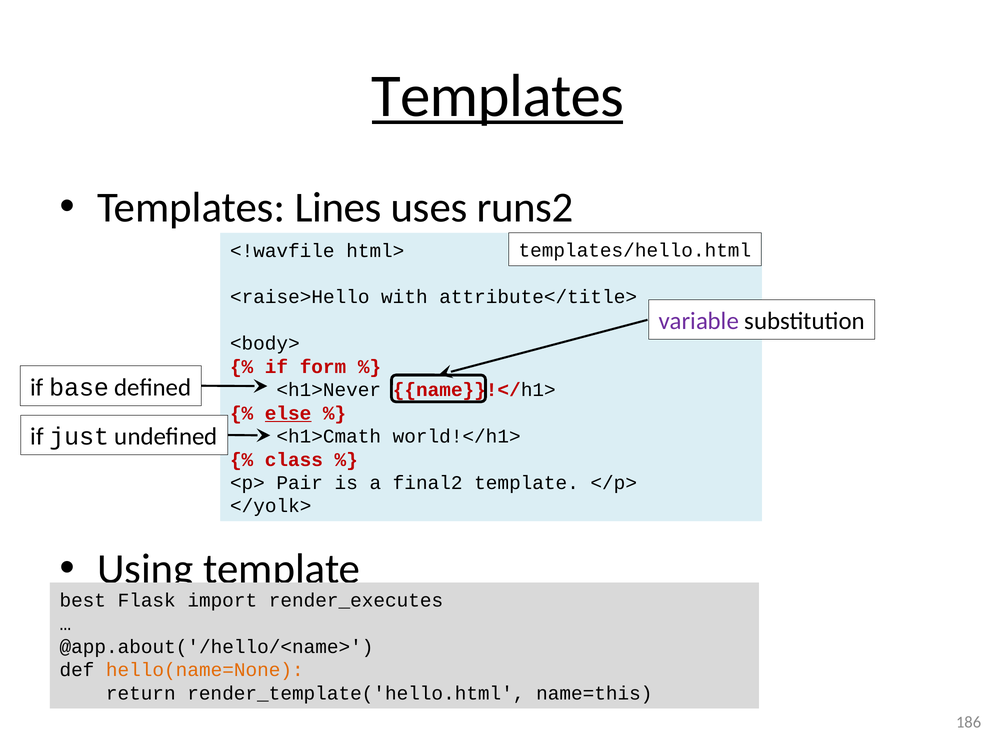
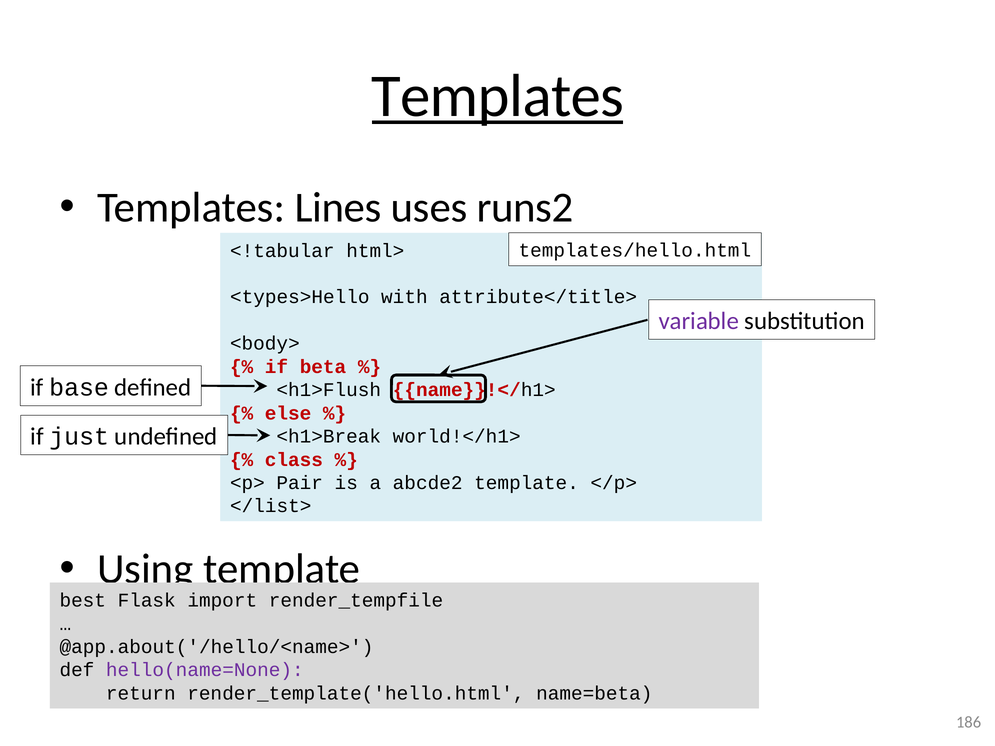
<!wavfile: <!wavfile -> <!tabular
<raise>Hello: <raise>Hello -> <types>Hello
form: form -> beta
<h1>Never: <h1>Never -> <h1>Flush
else underline: present -> none
<h1>Cmath: <h1>Cmath -> <h1>Break
final2: final2 -> abcde2
</yolk>: </yolk> -> </list>
render_executes: render_executes -> render_tempfile
hello(name=None colour: orange -> purple
name=this: name=this -> name=beta
